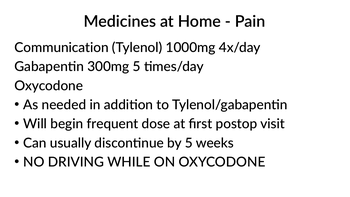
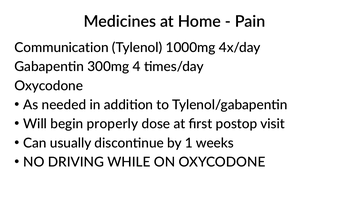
300mg 5: 5 -> 4
frequent: frequent -> properly
by 5: 5 -> 1
